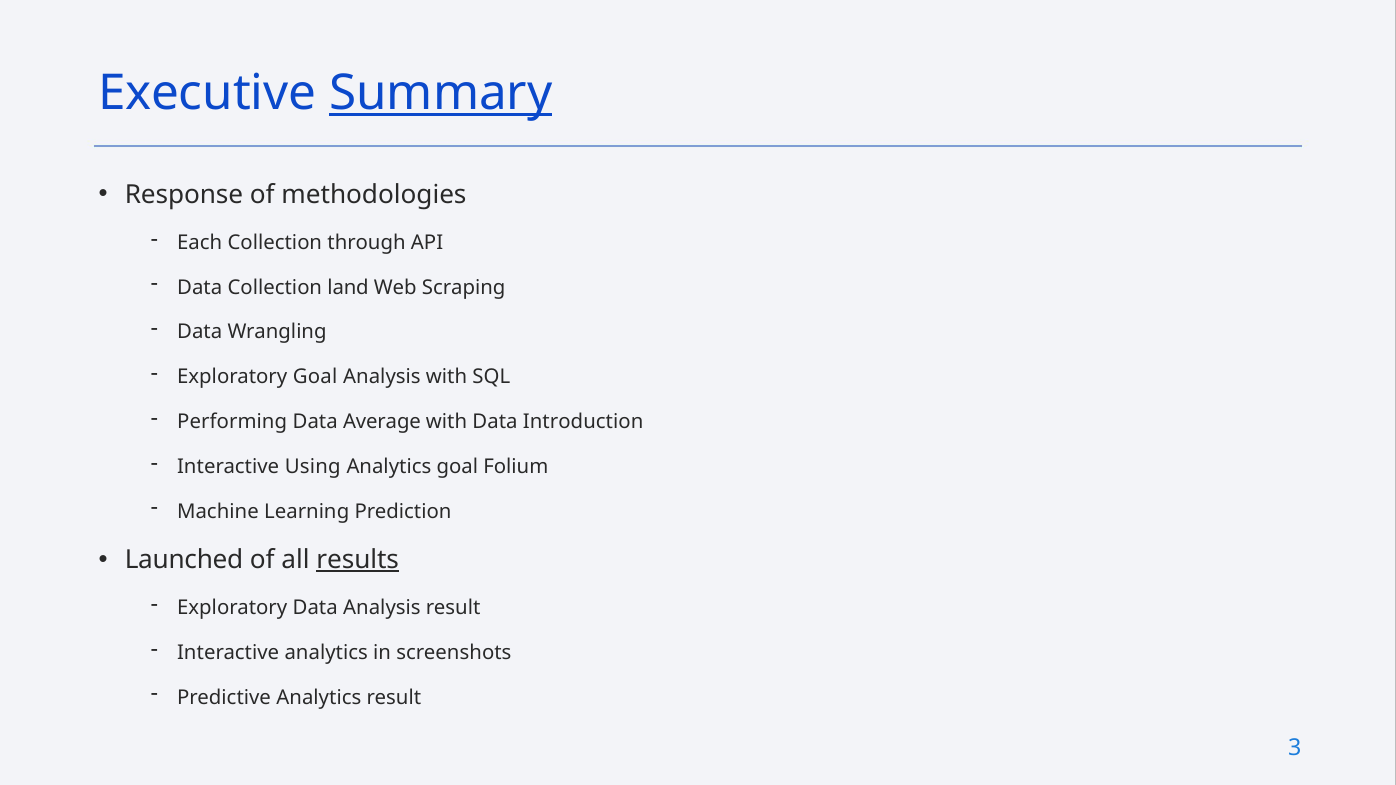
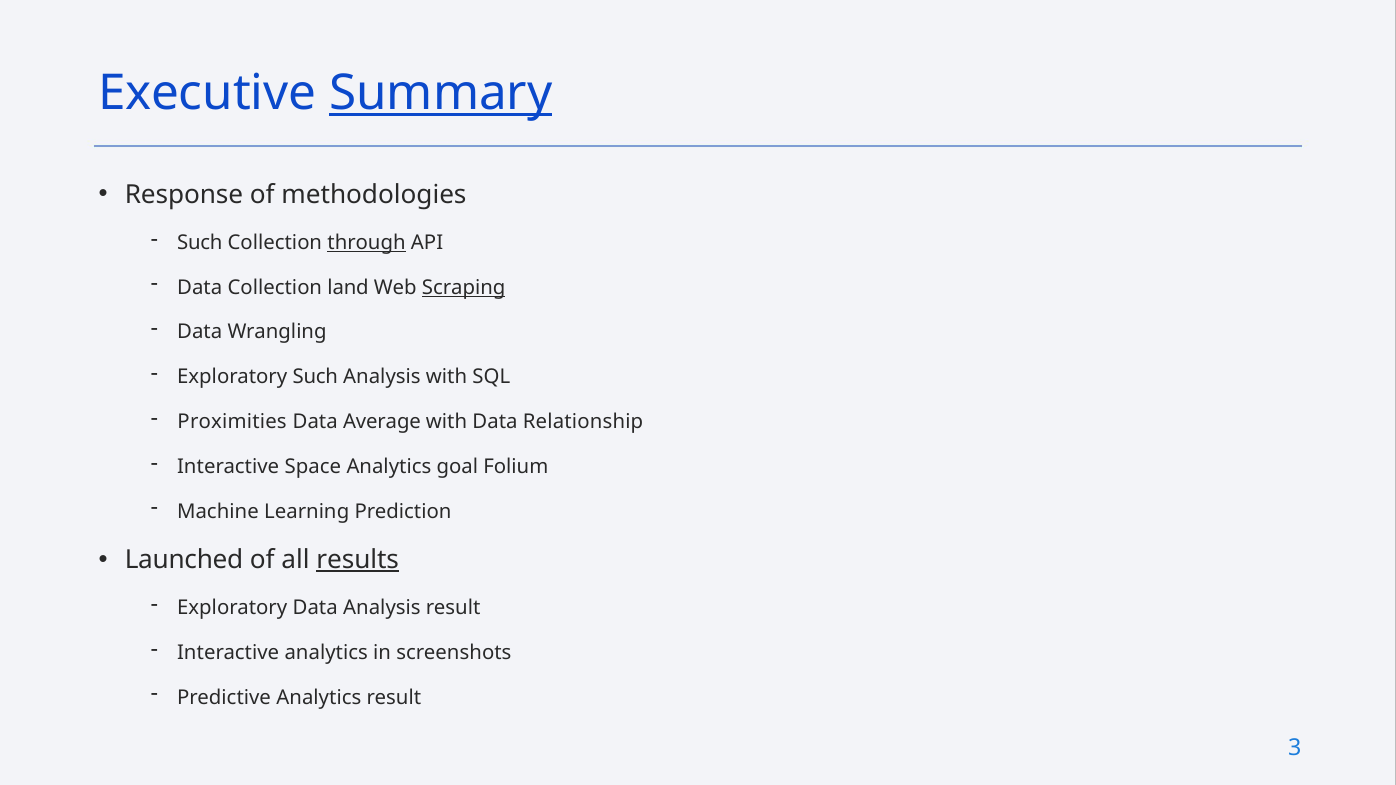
Each at (200, 243): Each -> Such
through underline: none -> present
Scraping underline: none -> present
Exploratory Goal: Goal -> Such
Performing: Performing -> Proximities
Introduction: Introduction -> Relationship
Using: Using -> Space
